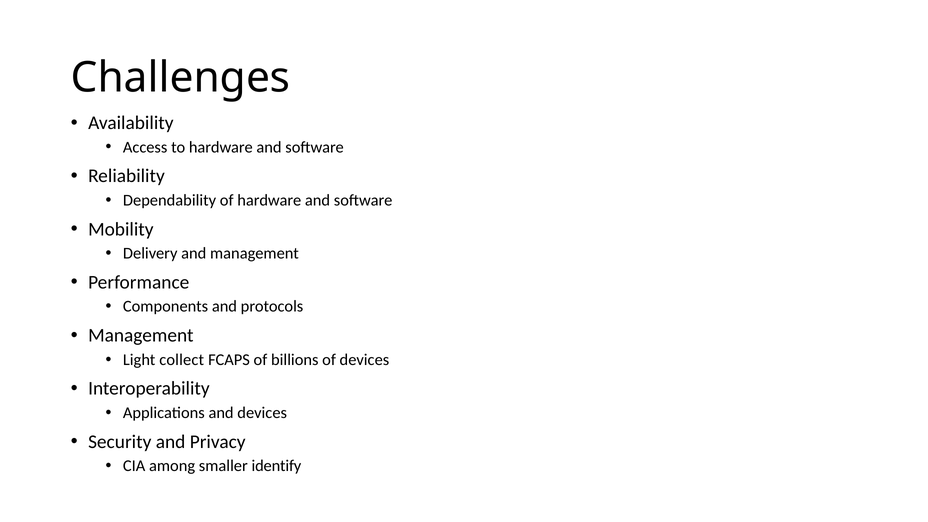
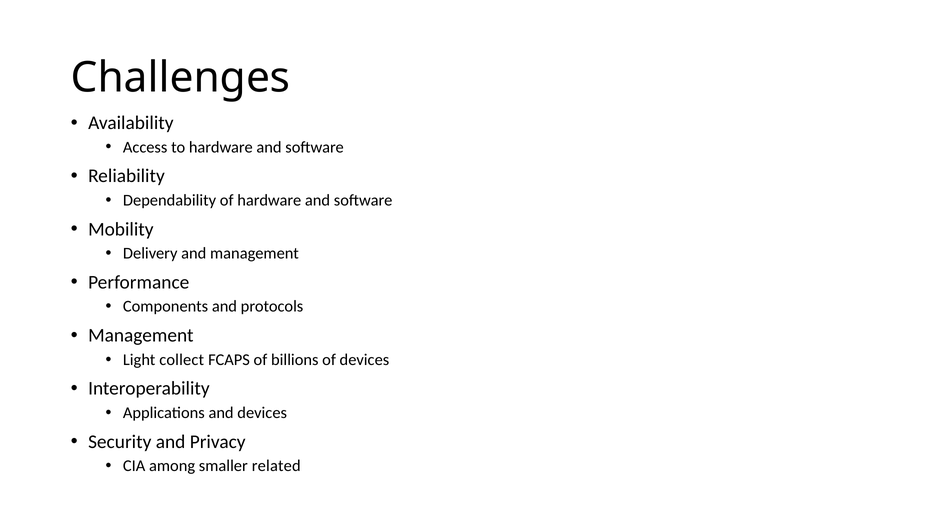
identify: identify -> related
